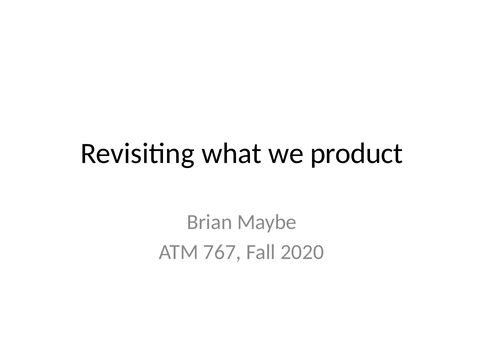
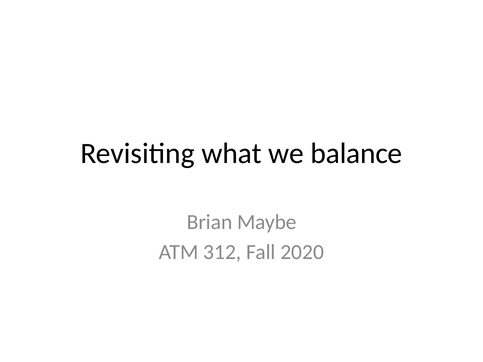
product: product -> balance
767: 767 -> 312
